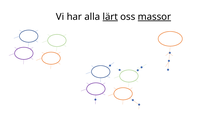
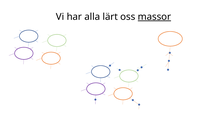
lärt underline: present -> none
